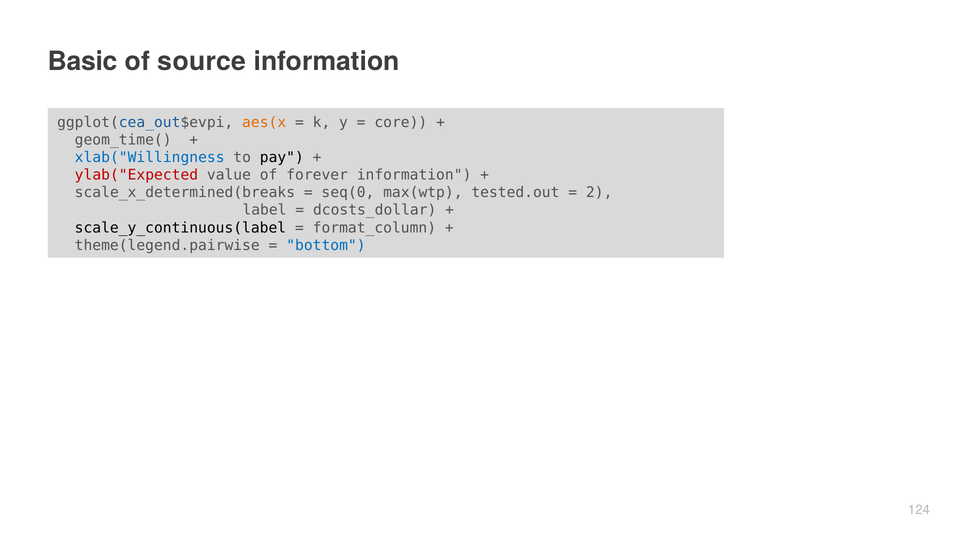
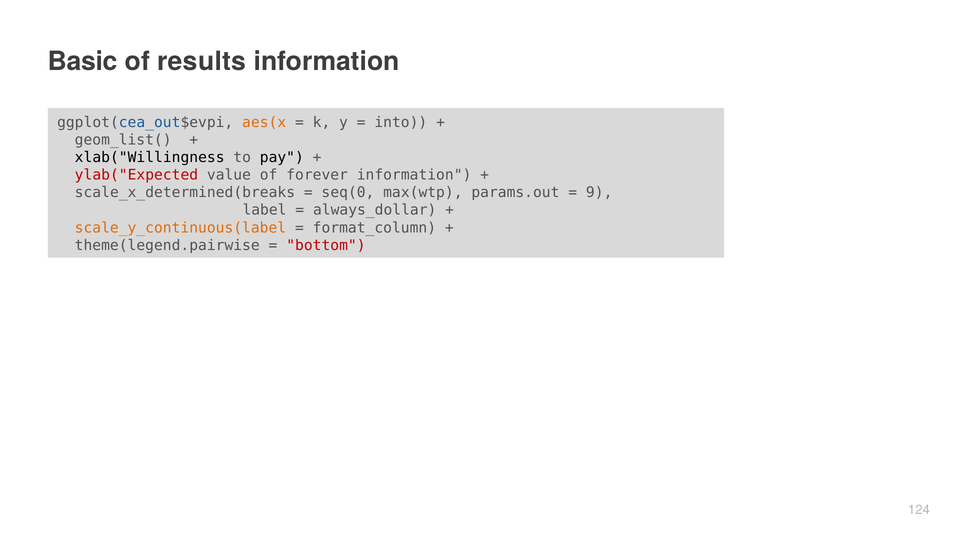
source: source -> results
core: core -> into
geom_time(: geom_time( -> geom_list(
xlab("Willingness colour: blue -> black
tested.out: tested.out -> params.out
2: 2 -> 9
dcosts_dollar: dcosts_dollar -> always_dollar
scale_y_continuous(label colour: black -> orange
bottom colour: blue -> red
